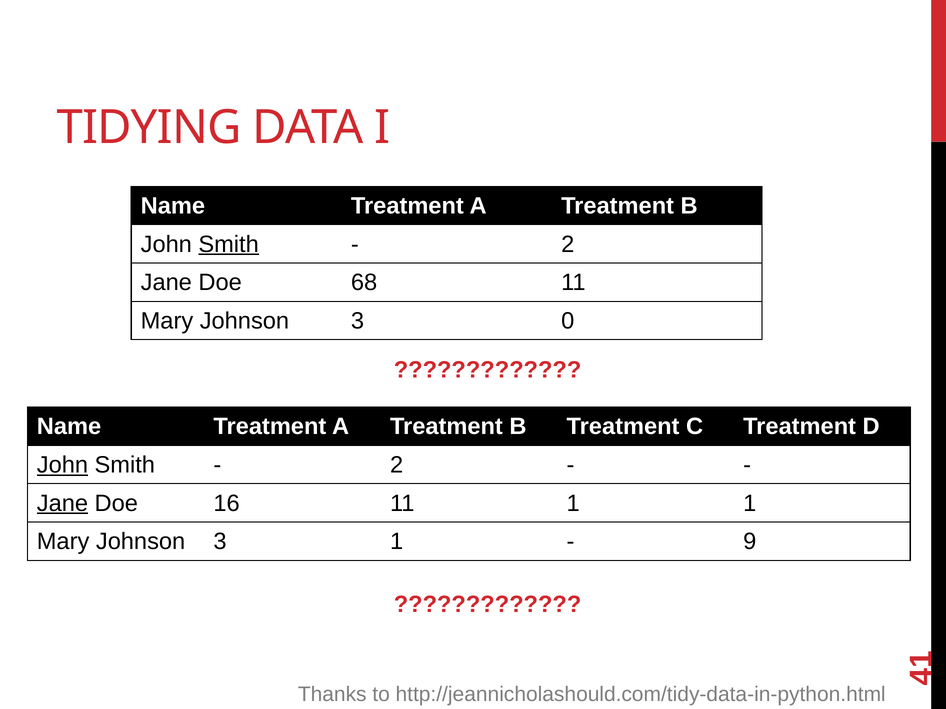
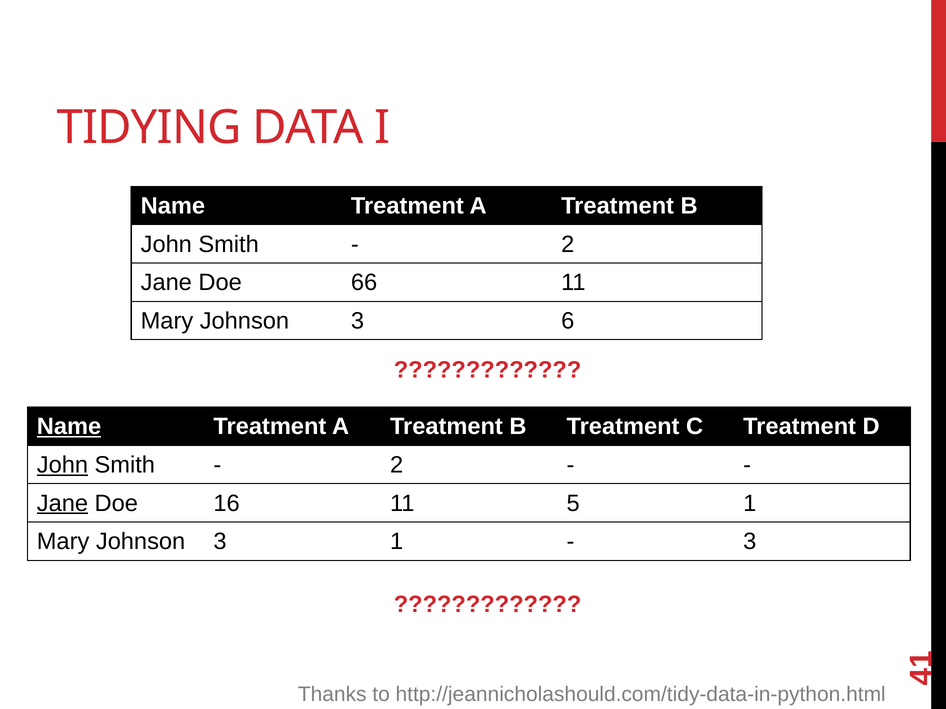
Smith at (229, 244) underline: present -> none
68: 68 -> 66
0: 0 -> 6
Name at (69, 427) underline: none -> present
11 1: 1 -> 5
9 at (750, 542): 9 -> 3
